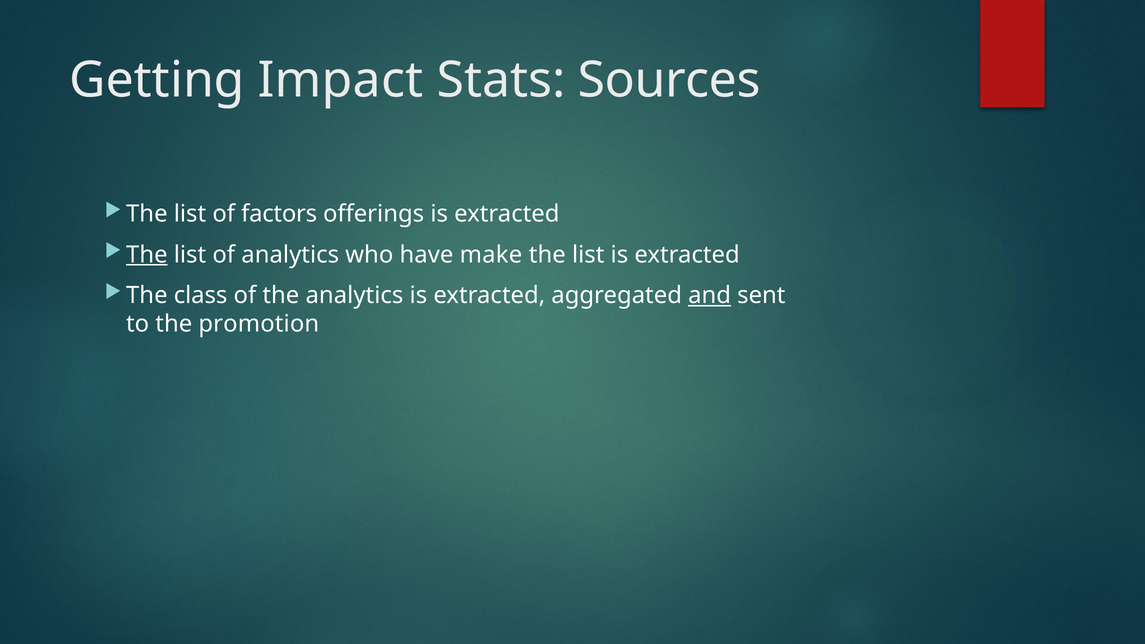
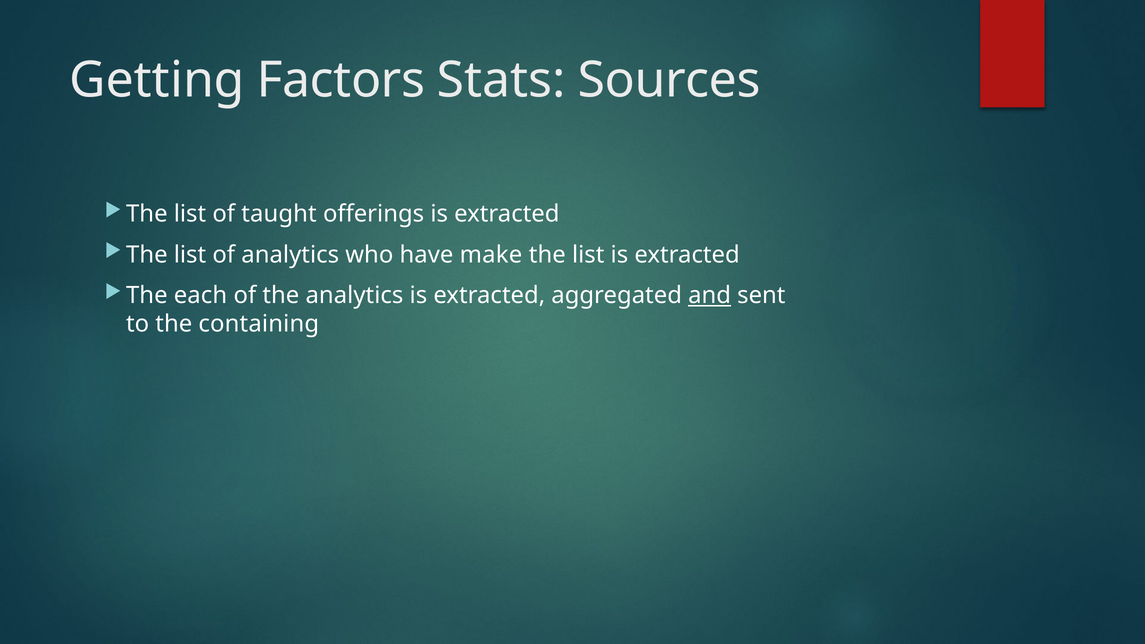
Impact: Impact -> Factors
factors: factors -> taught
The at (147, 255) underline: present -> none
class: class -> each
promotion: promotion -> containing
